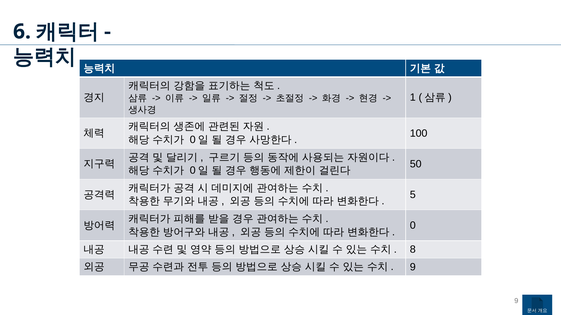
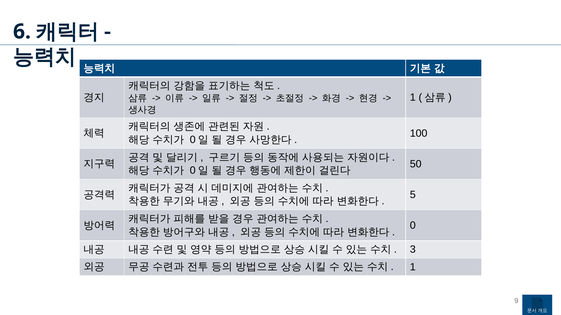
8: 8 -> 3
9 at (413, 267): 9 -> 1
